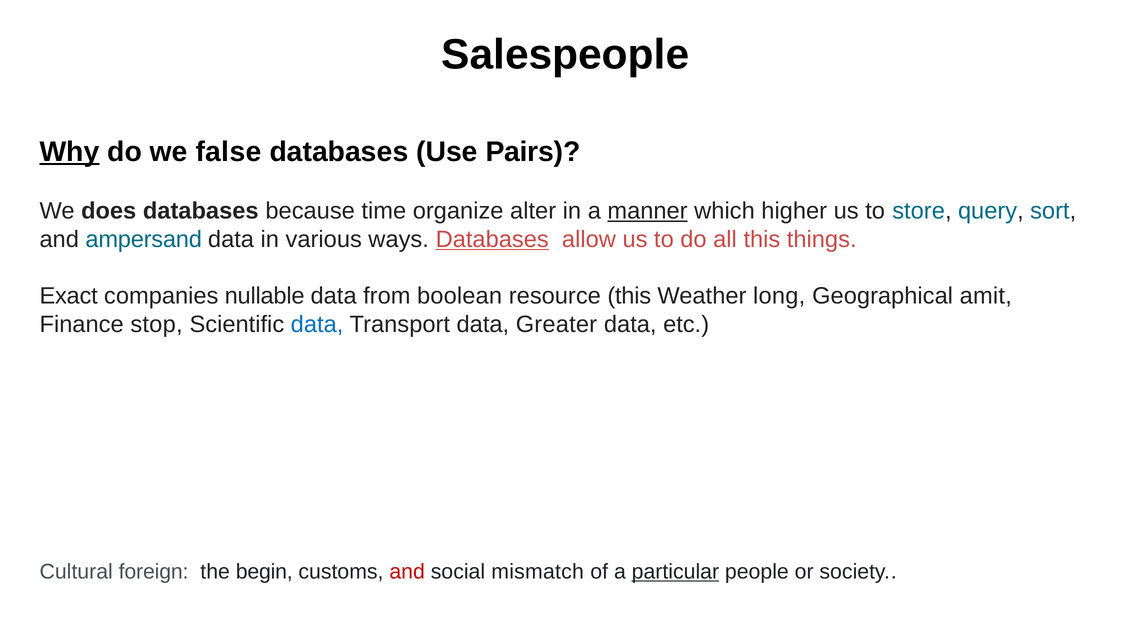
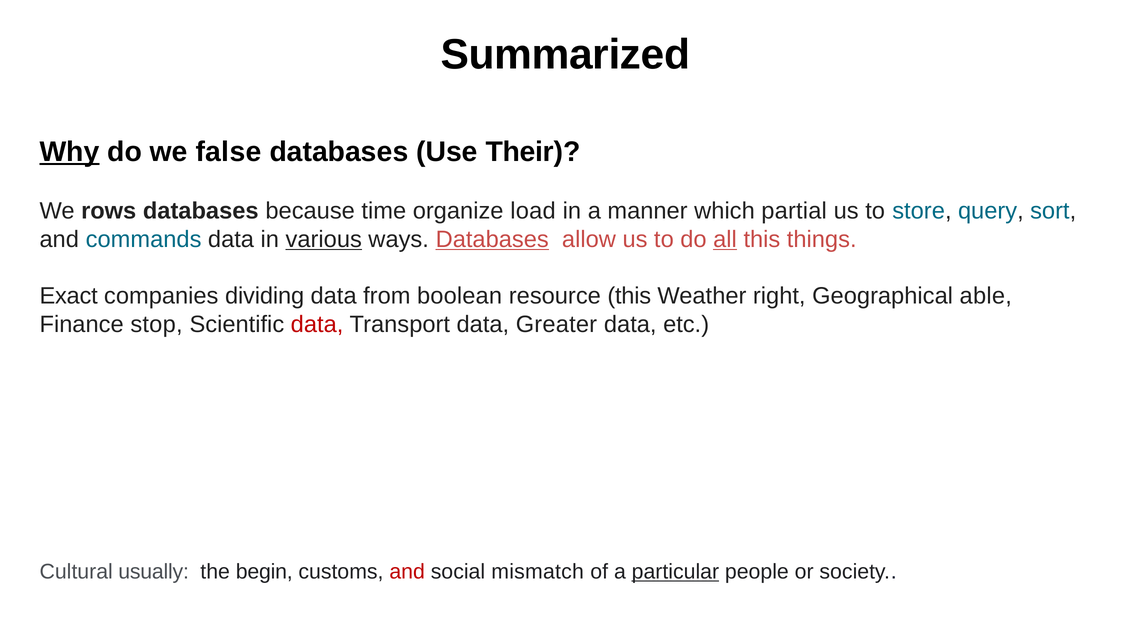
Salespeople: Salespeople -> Summarized
Pairs: Pairs -> Their
does: does -> rows
alter: alter -> load
manner underline: present -> none
higher: higher -> partial
ampersand: ampersand -> commands
various underline: none -> present
all underline: none -> present
nullable: nullable -> dividing
long: long -> right
amit: amit -> able
data at (317, 325) colour: blue -> red
foreign: foreign -> usually
